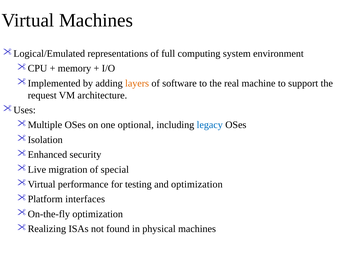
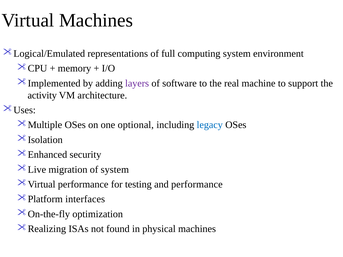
layers colour: orange -> purple
request: request -> activity
of special: special -> system
and optimization: optimization -> performance
